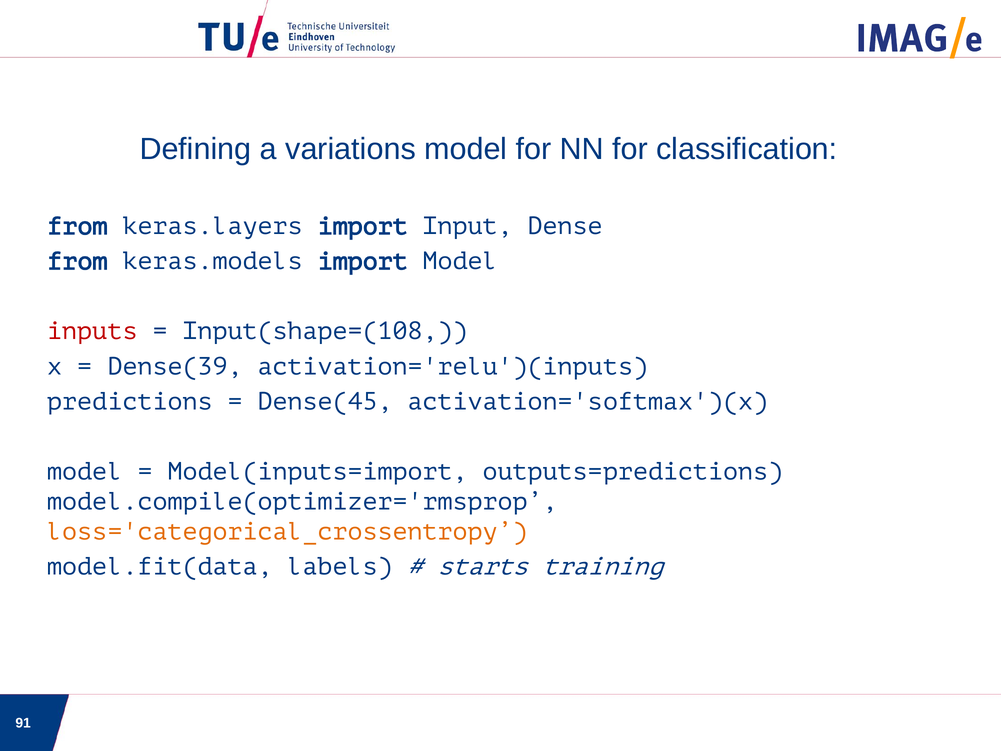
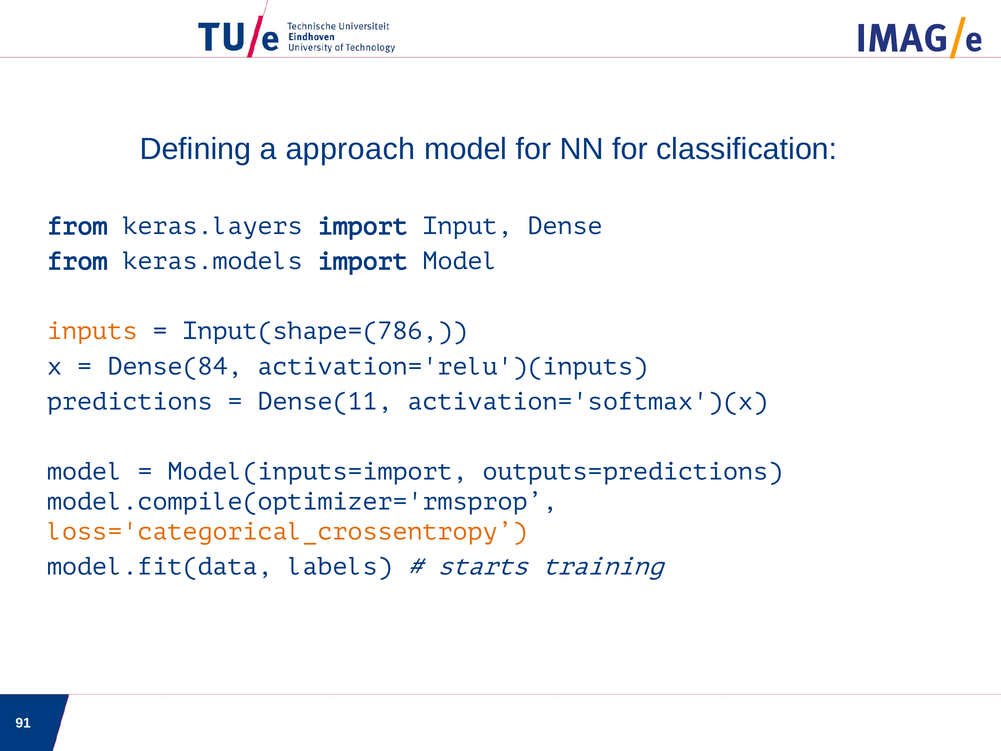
variations: variations -> approach
inputs colour: red -> orange
Input(shape=(108: Input(shape=(108 -> Input(shape=(786
Dense(39: Dense(39 -> Dense(84
Dense(45: Dense(45 -> Dense(11
